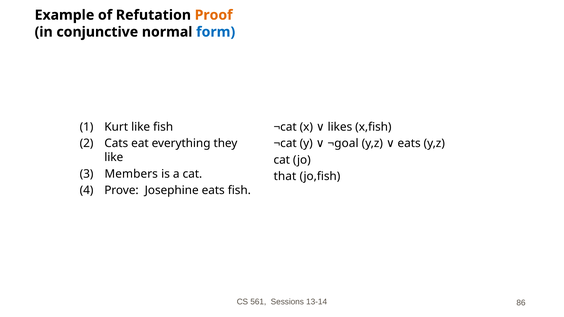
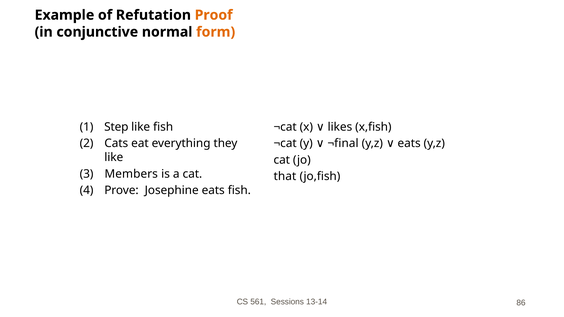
form colour: blue -> orange
Kurt: Kurt -> Step
¬goal: ¬goal -> ¬final
